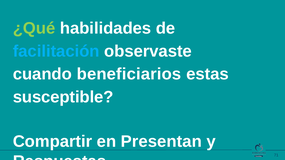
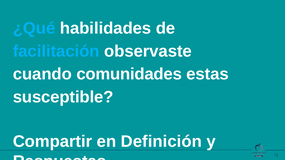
¿Qué colour: light green -> light blue
beneficiarios: beneficiarios -> comunidades
Presentan: Presentan -> Definición
